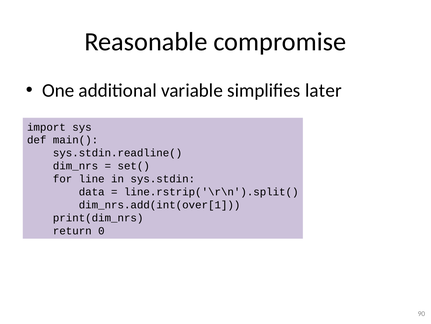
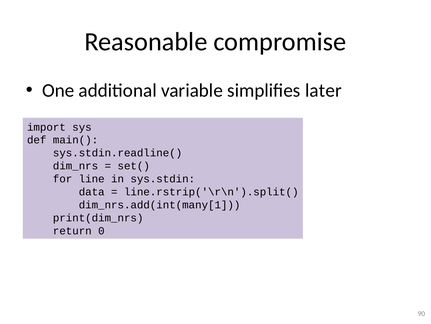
dim_nrs.add(int(over[1: dim_nrs.add(int(over[1 -> dim_nrs.add(int(many[1
